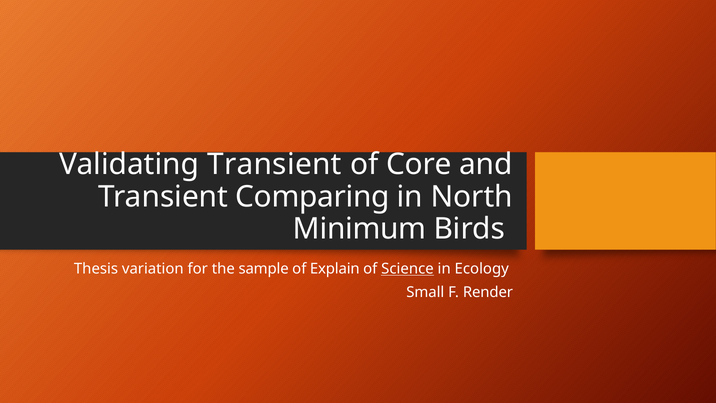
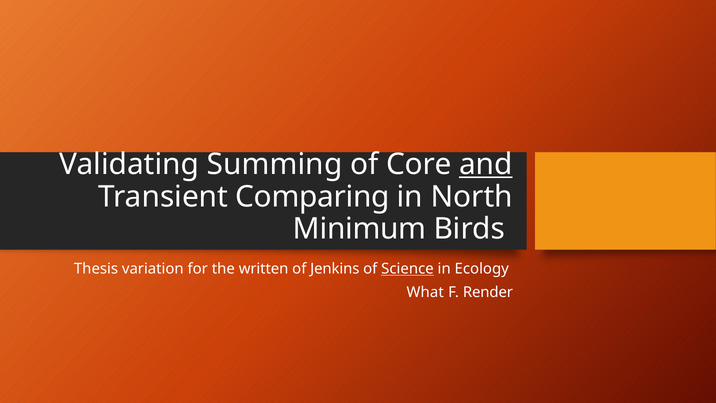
Validating Transient: Transient -> Summing
and underline: none -> present
sample: sample -> written
Explain: Explain -> Jenkins
Small: Small -> What
